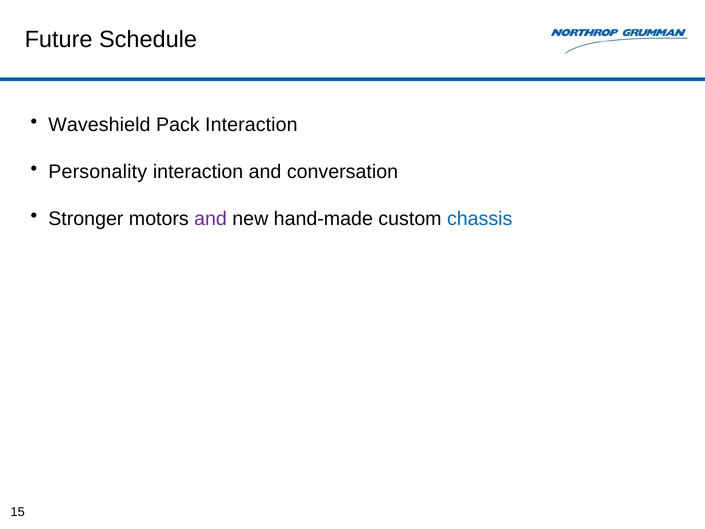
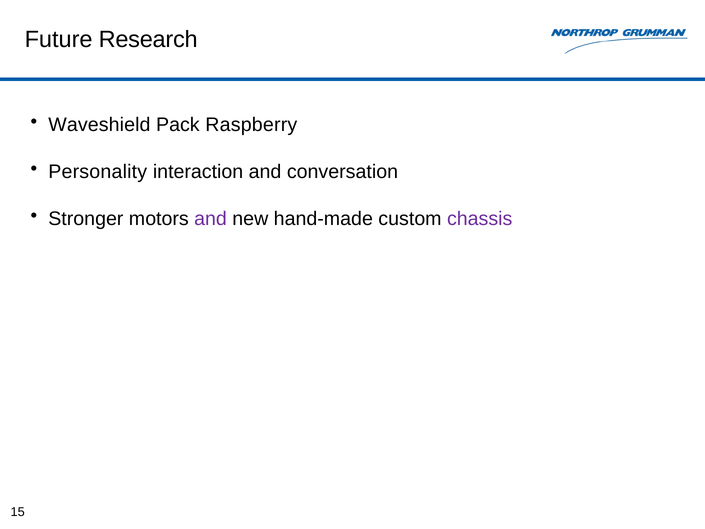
Schedule: Schedule -> Research
Pack Interaction: Interaction -> Raspberry
chassis colour: blue -> purple
